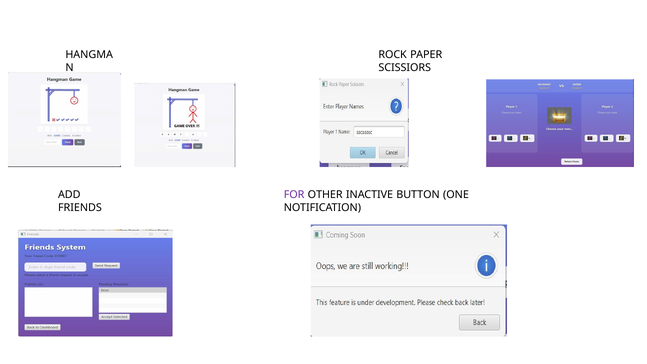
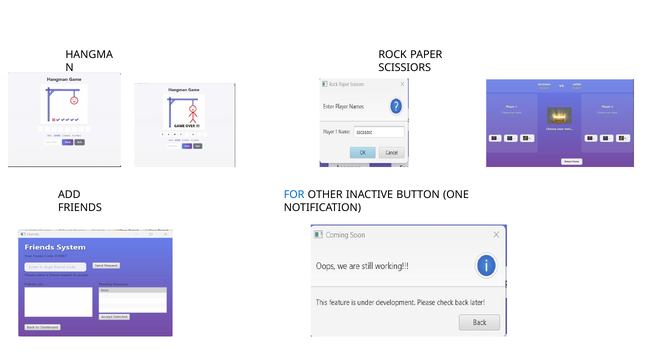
FOR colour: purple -> blue
